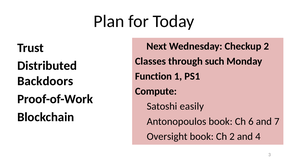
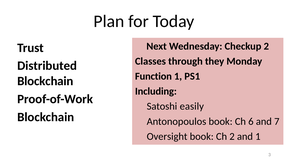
such: such -> they
Backdoors at (45, 81): Backdoors -> Blockchain
Compute: Compute -> Including
and 4: 4 -> 1
